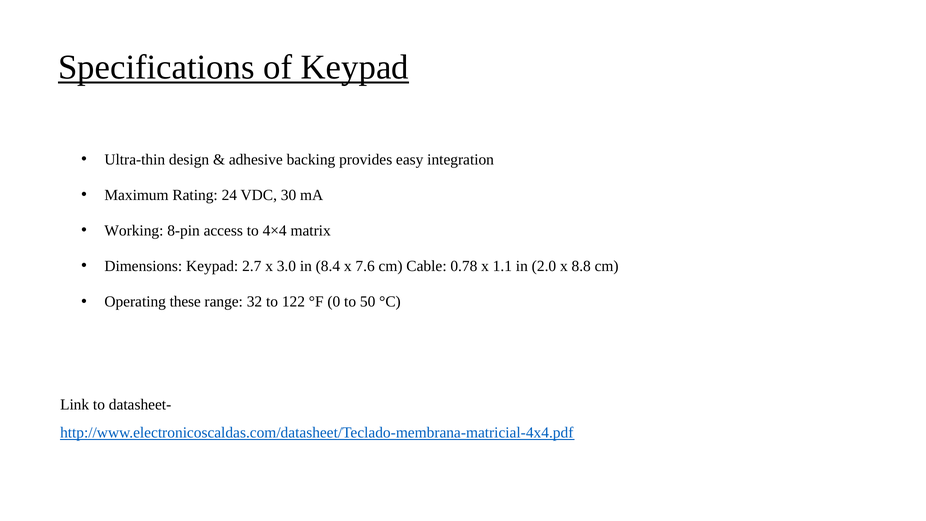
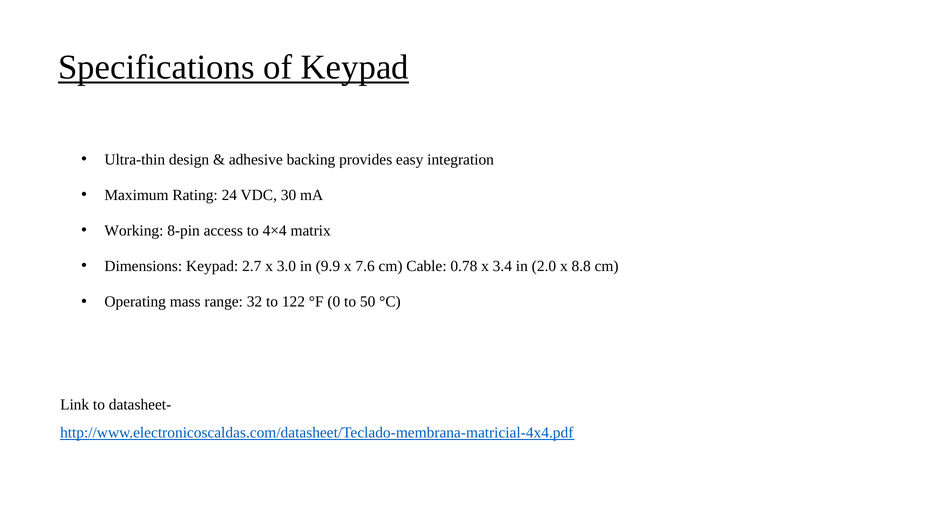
8.4: 8.4 -> 9.9
1.1: 1.1 -> 3.4
these: these -> mass
